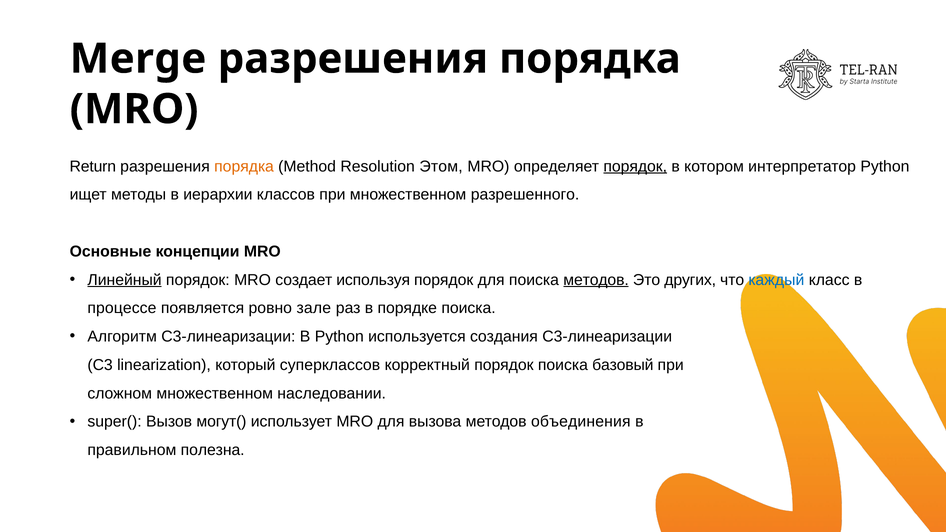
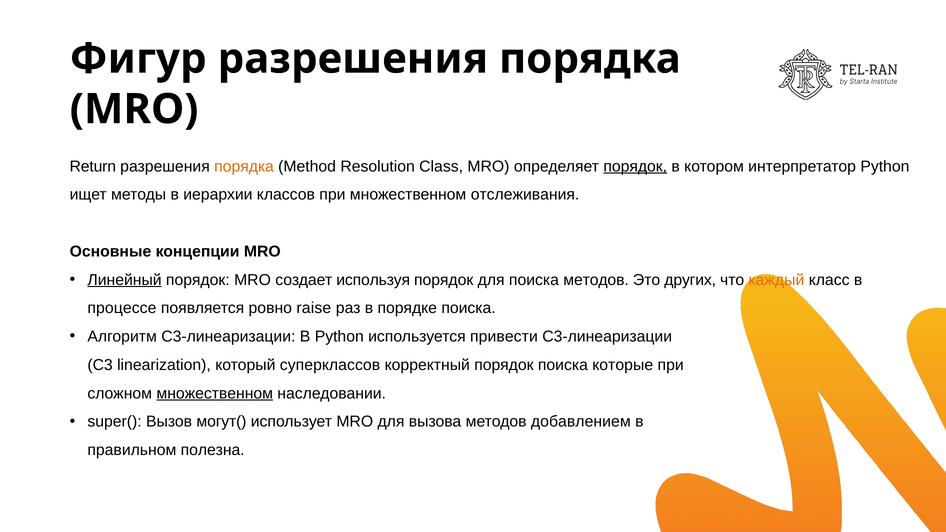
Merge: Merge -> Фигур
Этом: Этом -> Class
разрешенного: разрешенного -> отслеживания
методов at (596, 280) underline: present -> none
каждый colour: blue -> orange
зале: зале -> raise
создания: создания -> привести
базовый: базовый -> которые
множественном at (215, 393) underline: none -> present
объединения: объединения -> добавлением
